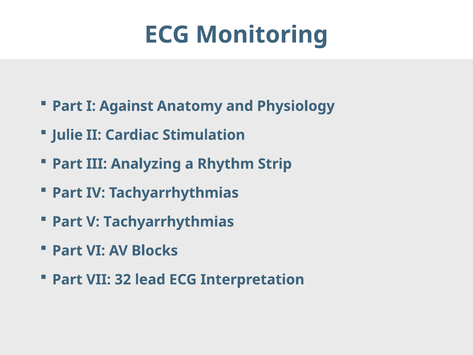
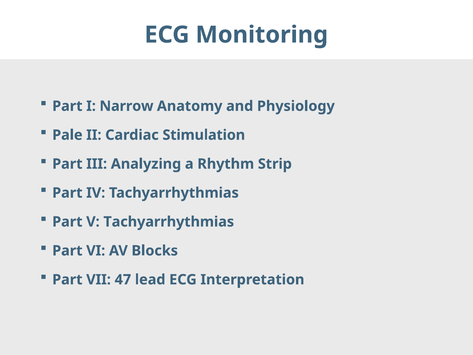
Against: Against -> Narrow
Julie: Julie -> Pale
32: 32 -> 47
